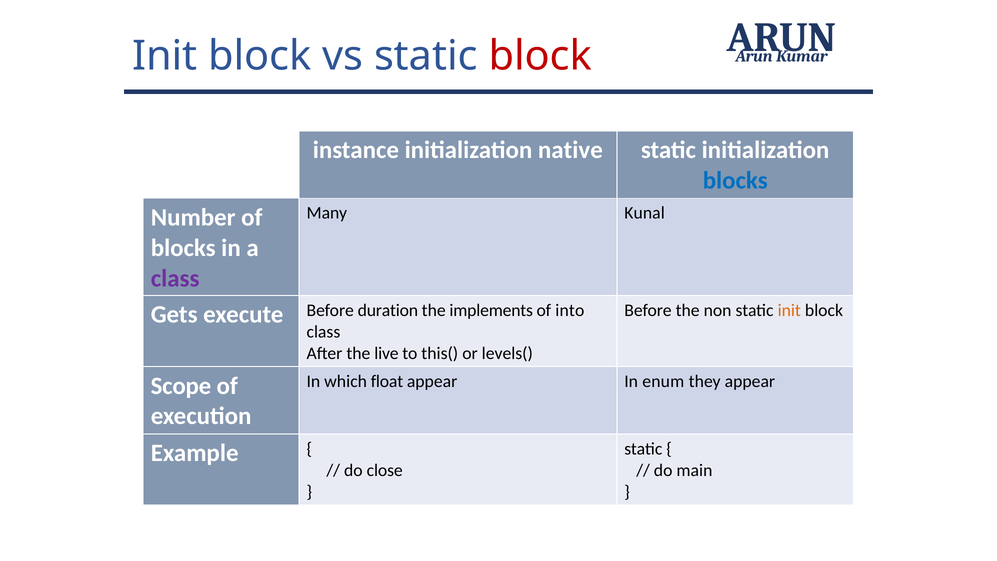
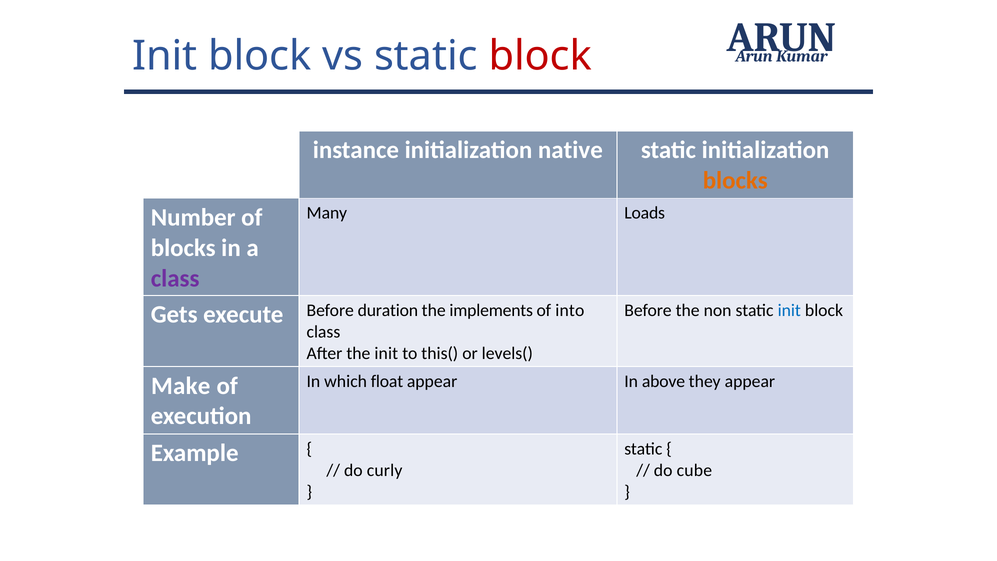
blocks at (735, 180) colour: blue -> orange
Kunal: Kunal -> Loads
init at (789, 310) colour: orange -> blue
the live: live -> init
enum: enum -> above
Scope: Scope -> Make
close: close -> curly
main: main -> cube
